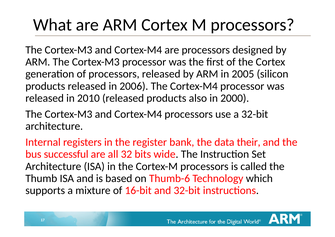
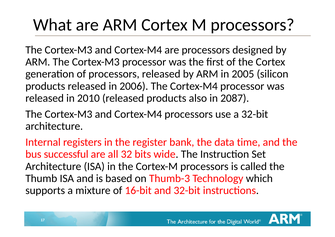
2000: 2000 -> 2087
their: their -> time
Thumb-6: Thumb-6 -> Thumb-3
